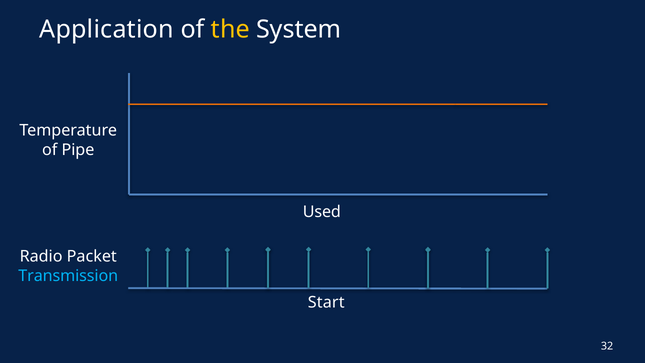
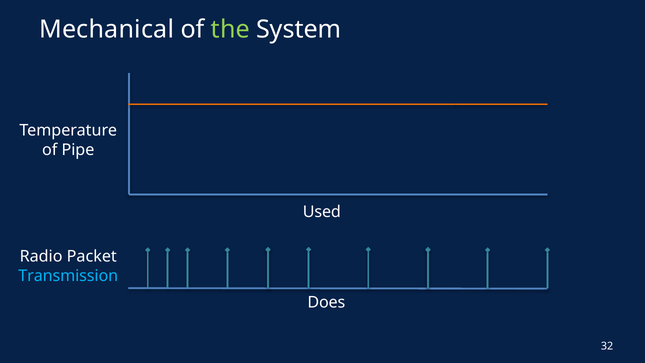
Application: Application -> Mechanical
the colour: yellow -> light green
Start: Start -> Does
